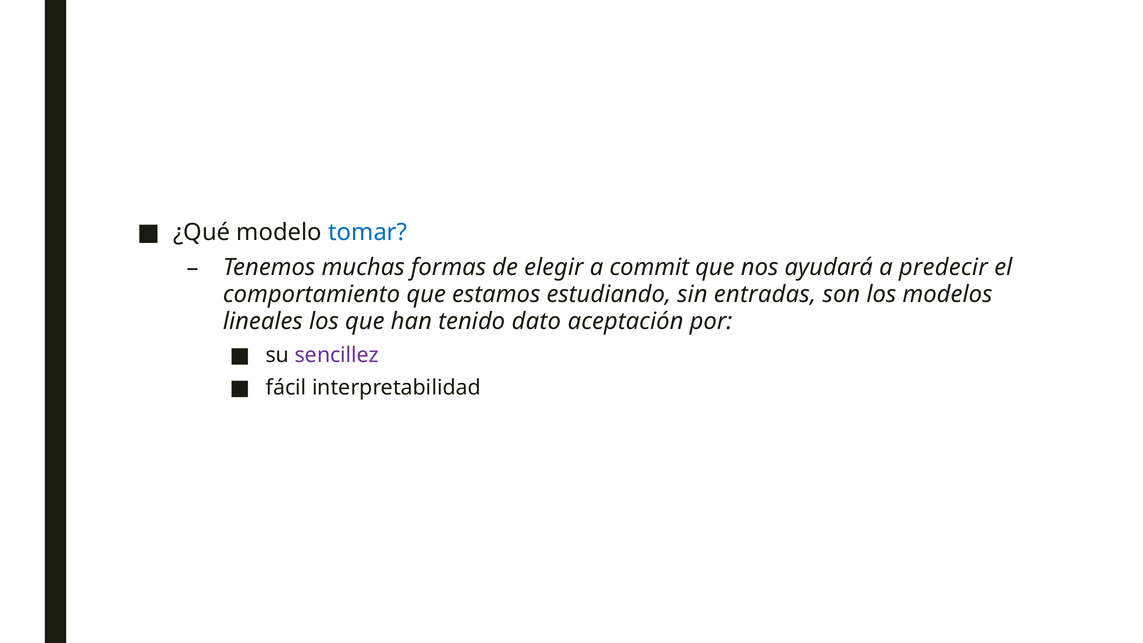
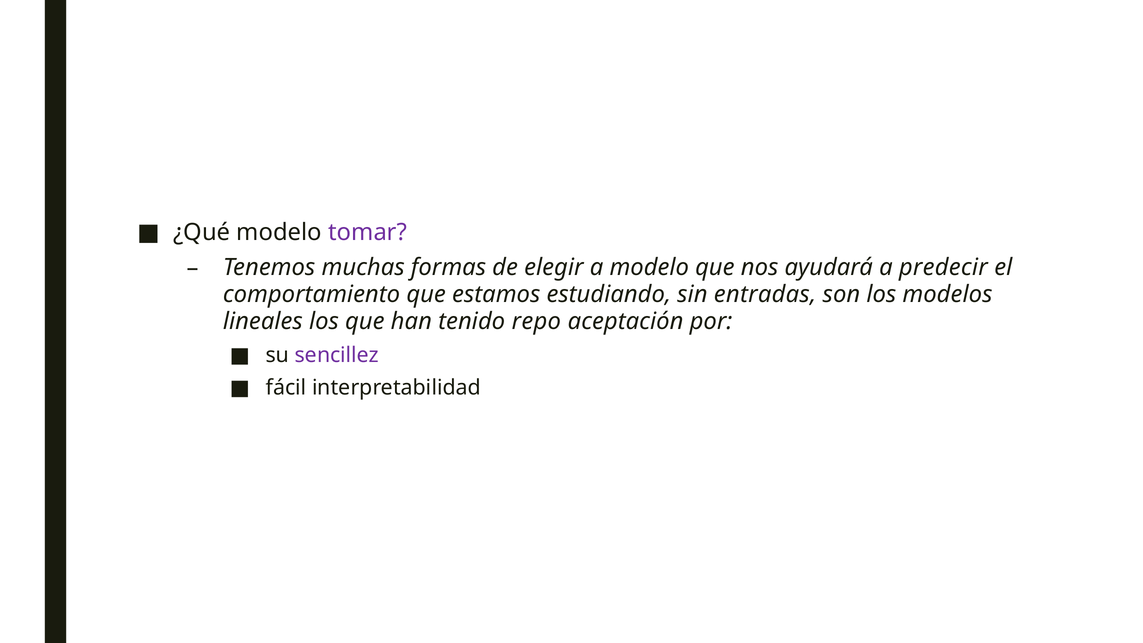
tomar colour: blue -> purple
a commit: commit -> modelo
dato: dato -> repo
